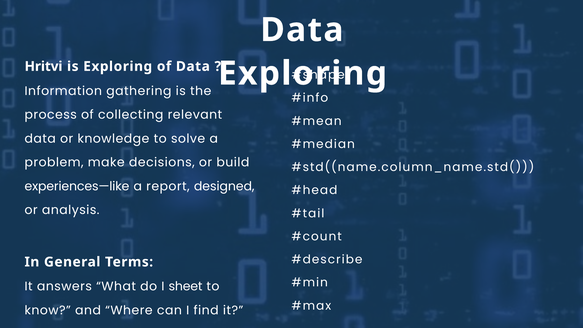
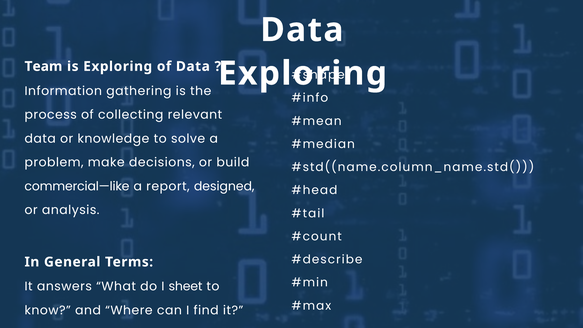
Hritvi: Hritvi -> Team
experiences—like: experiences—like -> commercial—like
